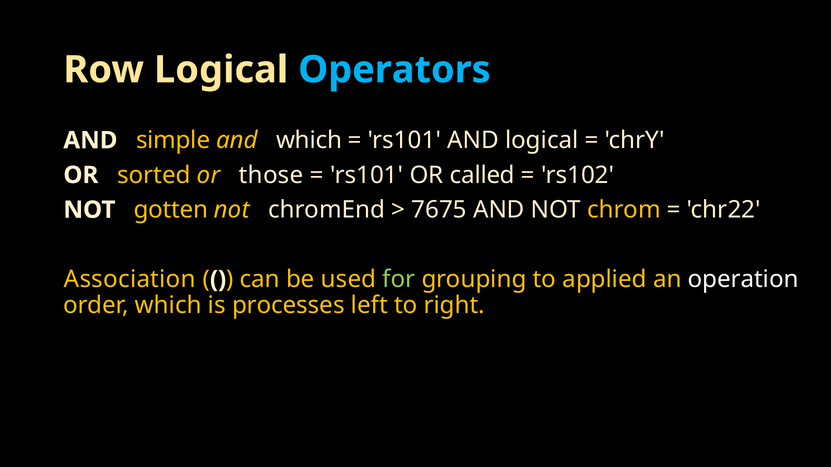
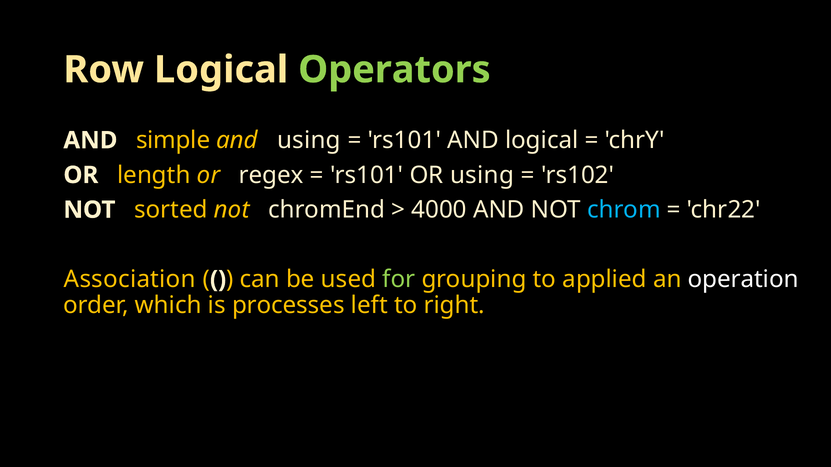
Operators colour: light blue -> light green
and which: which -> using
sorted: sorted -> length
those: those -> regex
OR called: called -> using
gotten: gotten -> sorted
7675: 7675 -> 4000
chrom colour: yellow -> light blue
